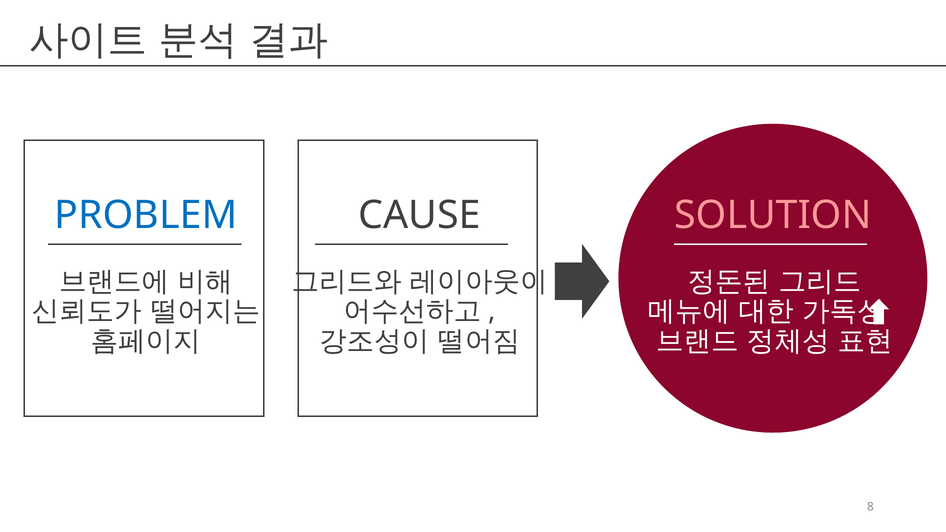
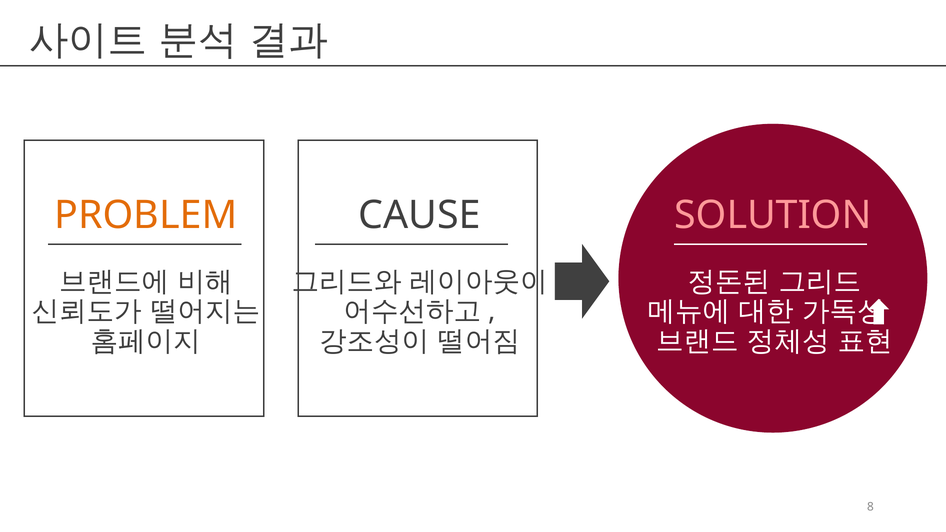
PROBLEM colour: blue -> orange
